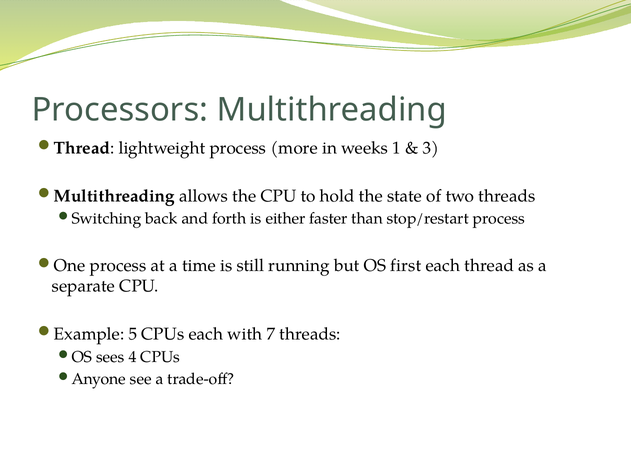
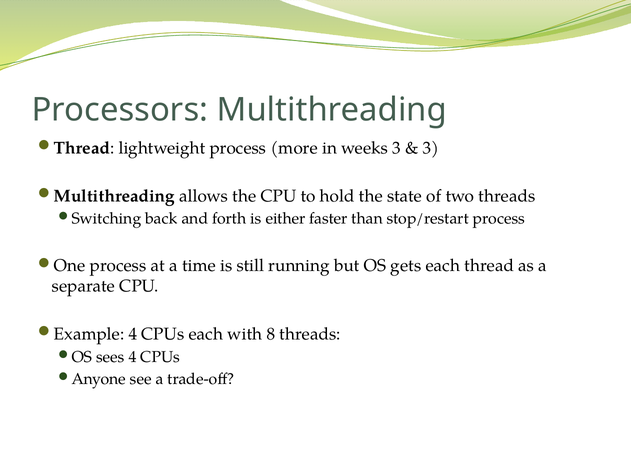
weeks 1: 1 -> 3
first: first -> gets
Example 5: 5 -> 4
7: 7 -> 8
